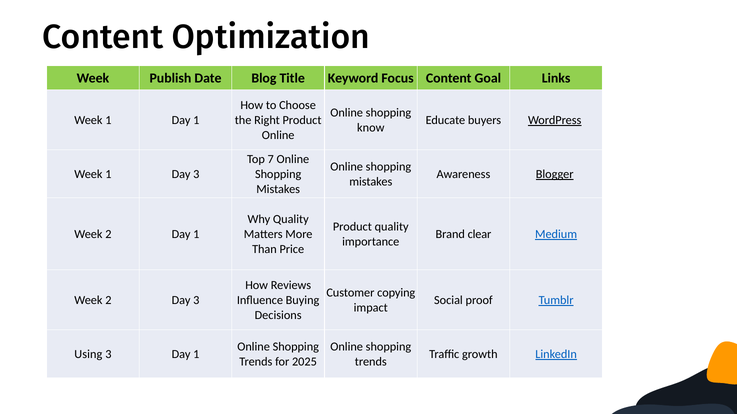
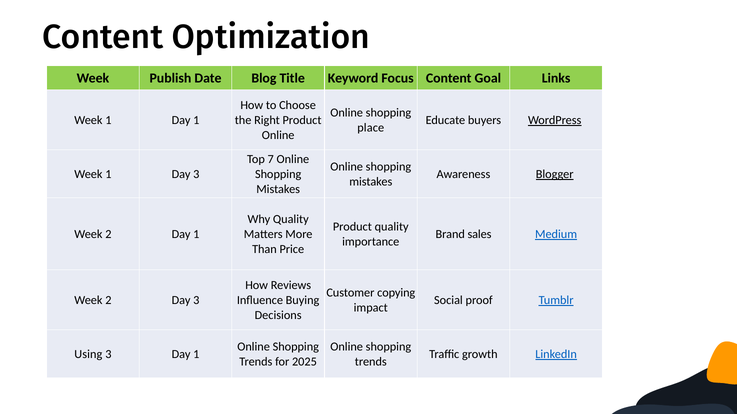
know: know -> place
clear: clear -> sales
